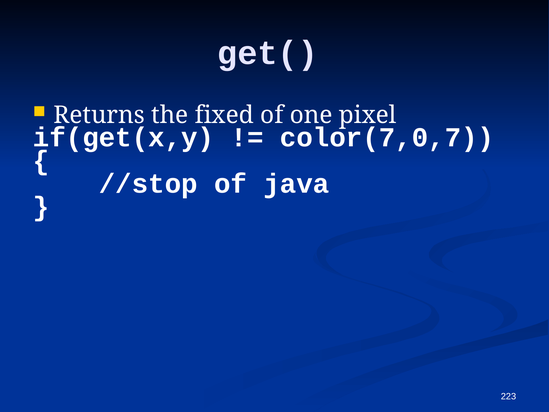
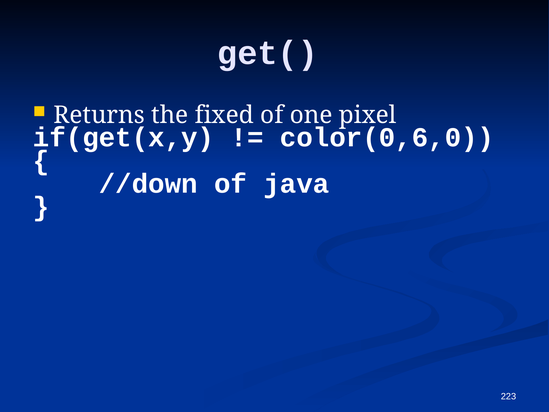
color(7,0,7: color(7,0,7 -> color(0,6,0
//stop: //stop -> //down
